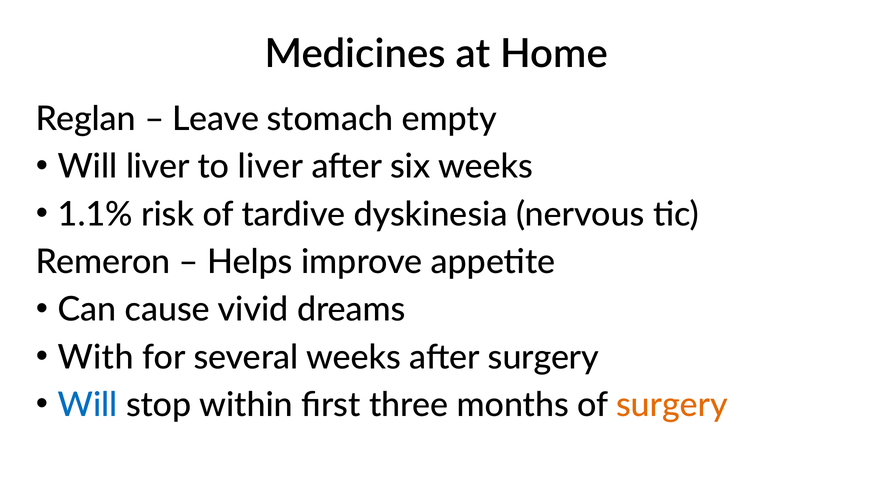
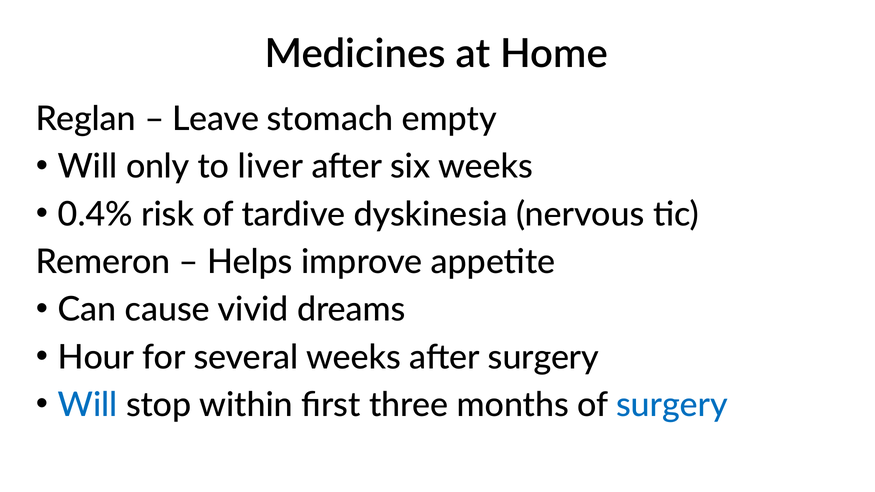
Will liver: liver -> only
1.1%: 1.1% -> 0.4%
With: With -> Hour
surgery at (672, 405) colour: orange -> blue
